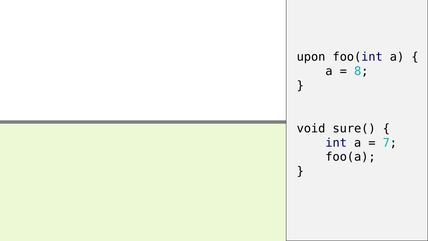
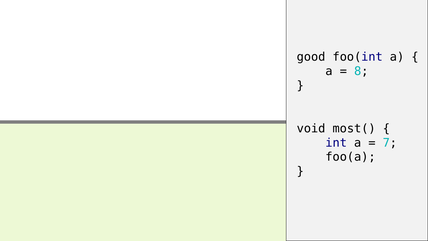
upon: upon -> good
sure(: sure( -> most(
